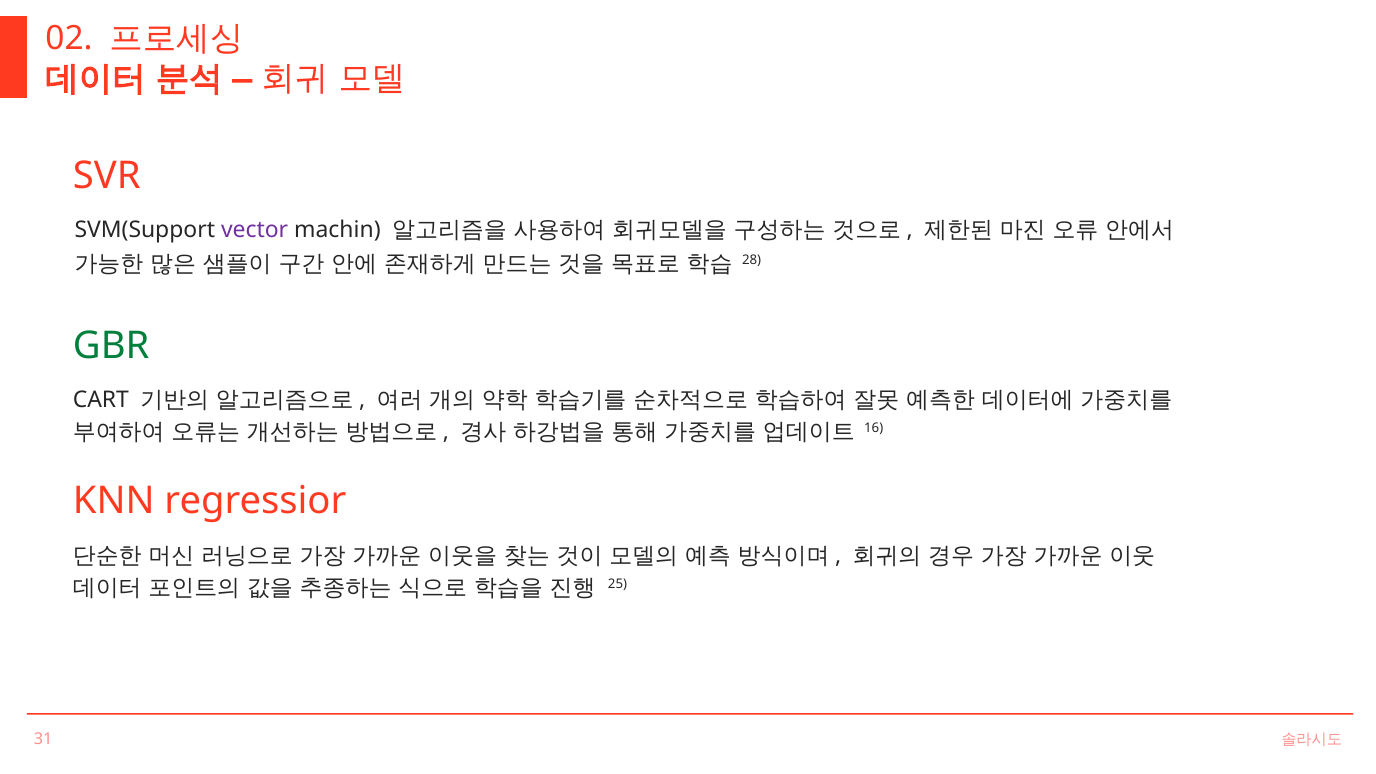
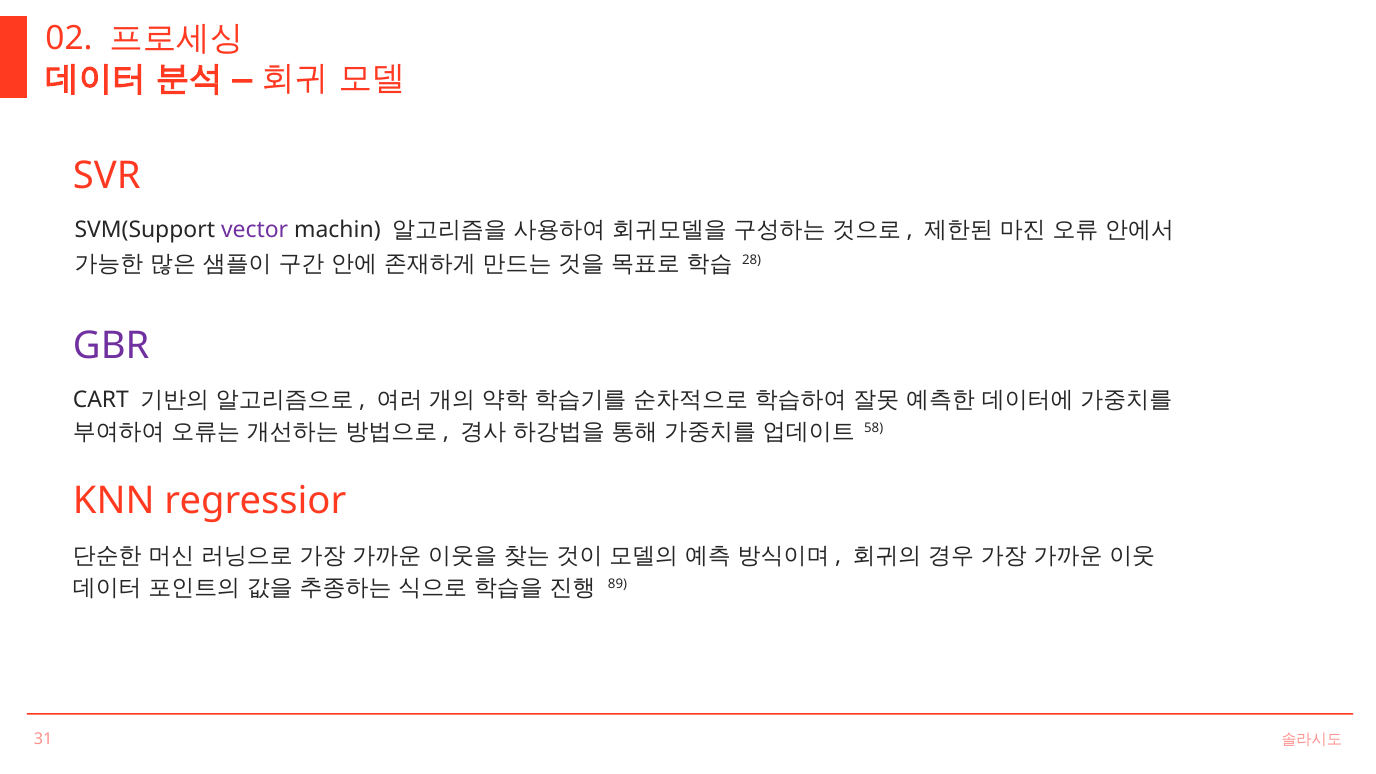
GBR colour: green -> purple
16: 16 -> 58
25: 25 -> 89
